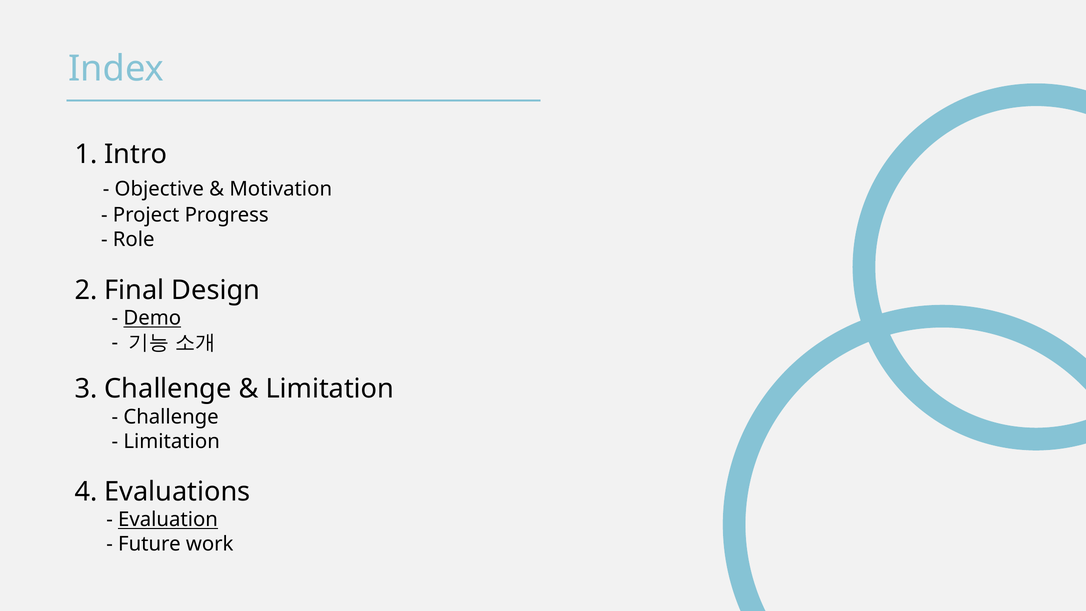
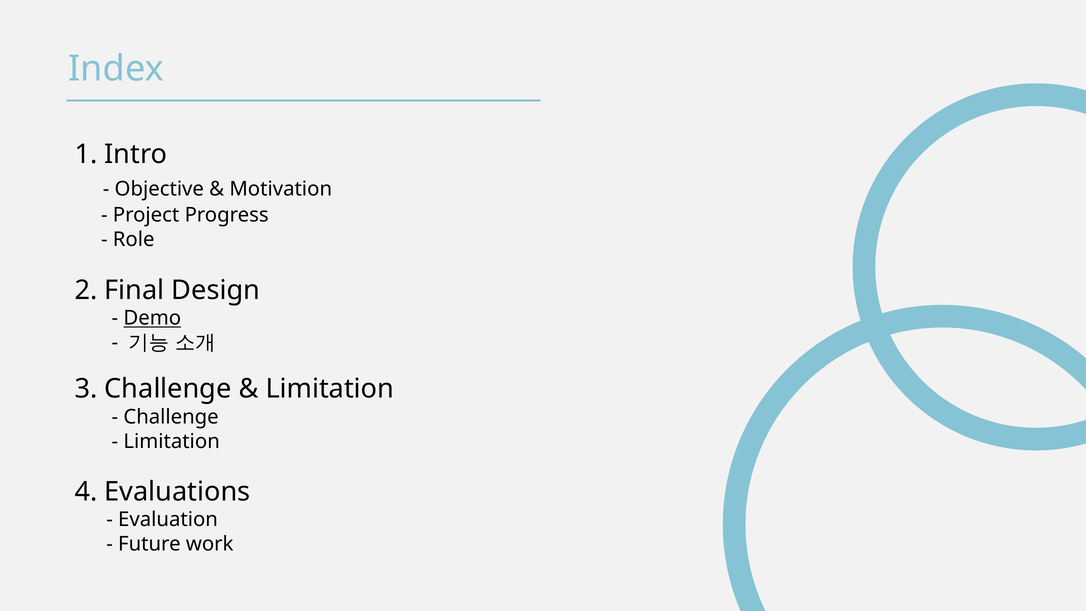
Evaluation underline: present -> none
